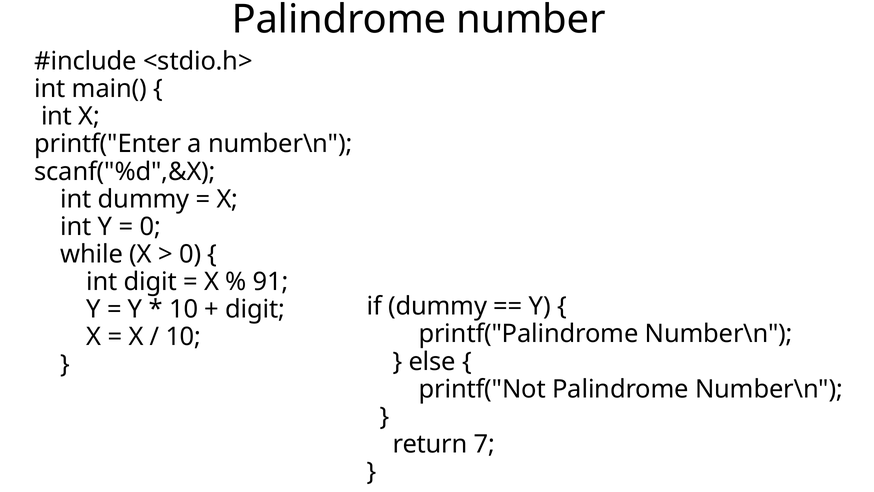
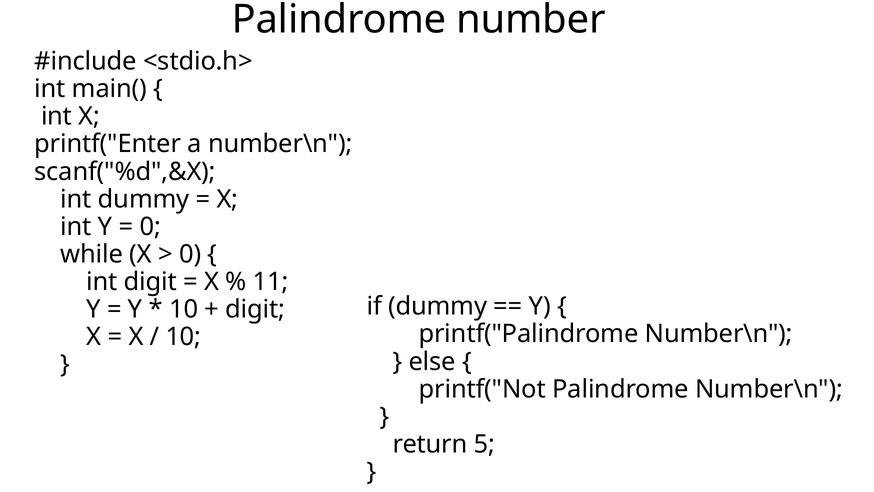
91: 91 -> 11
7: 7 -> 5
